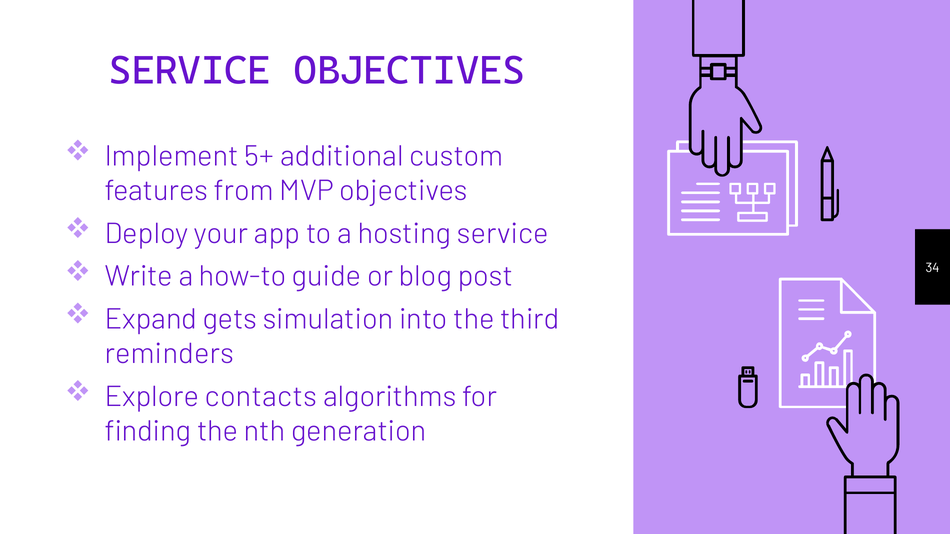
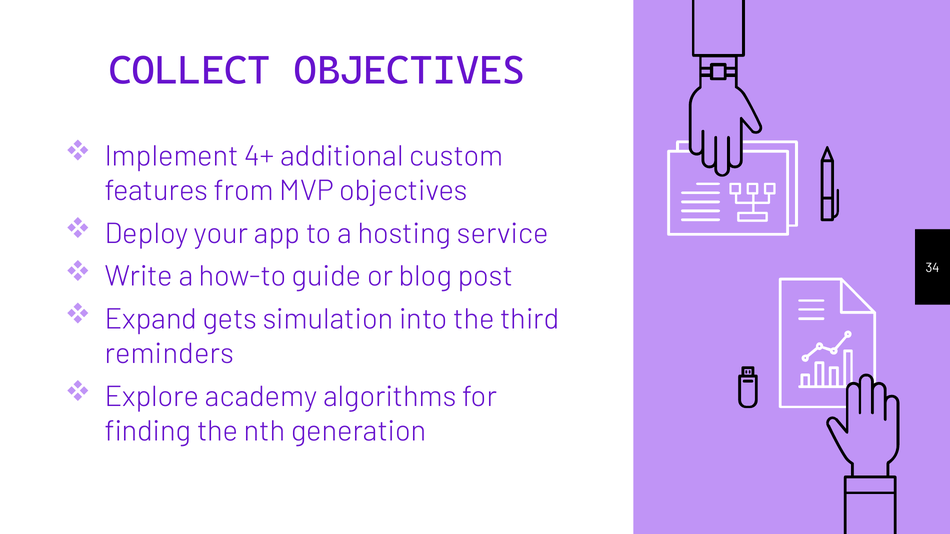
SERVICE at (190, 71): SERVICE -> COLLECT
5+: 5+ -> 4+
contacts: contacts -> academy
